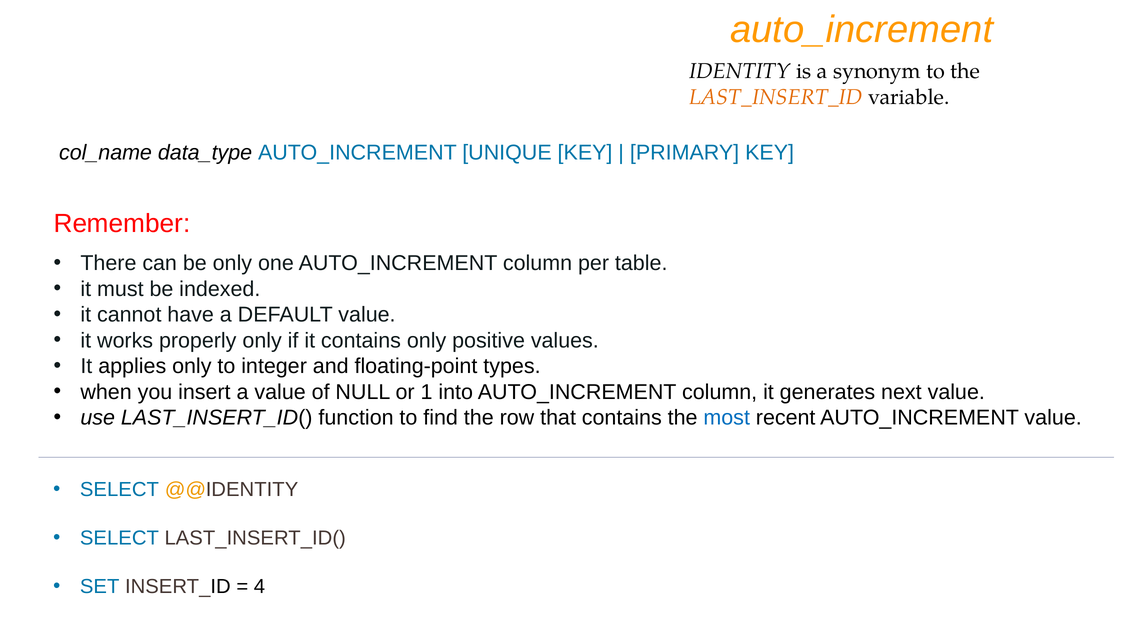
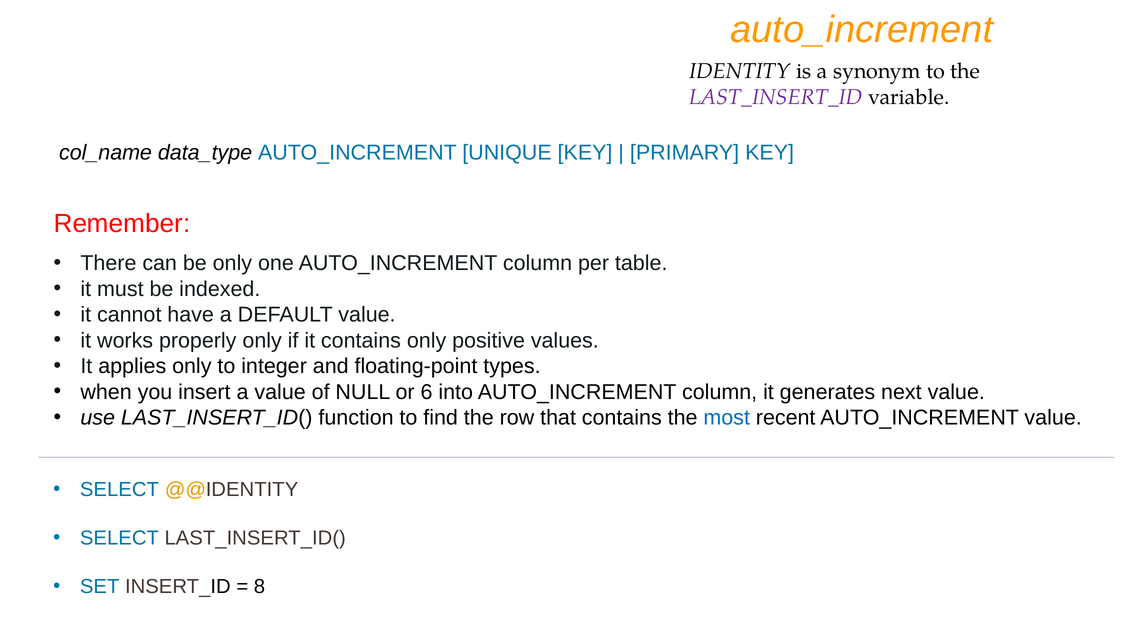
LAST_INSERT_ID colour: orange -> purple
1: 1 -> 6
4: 4 -> 8
